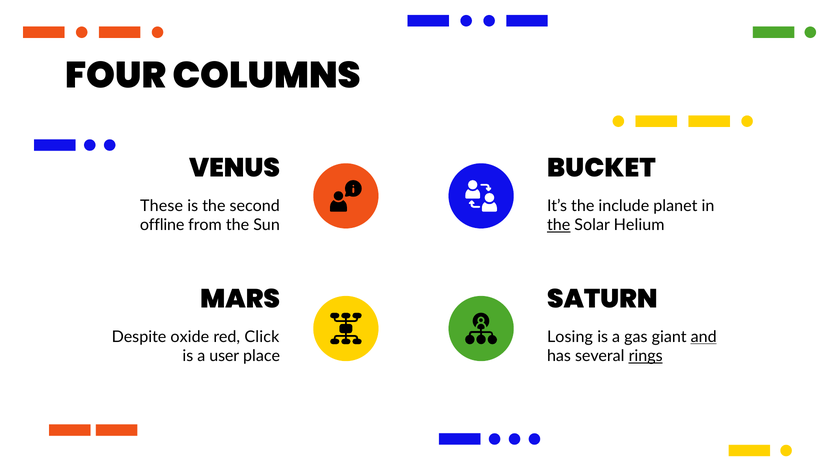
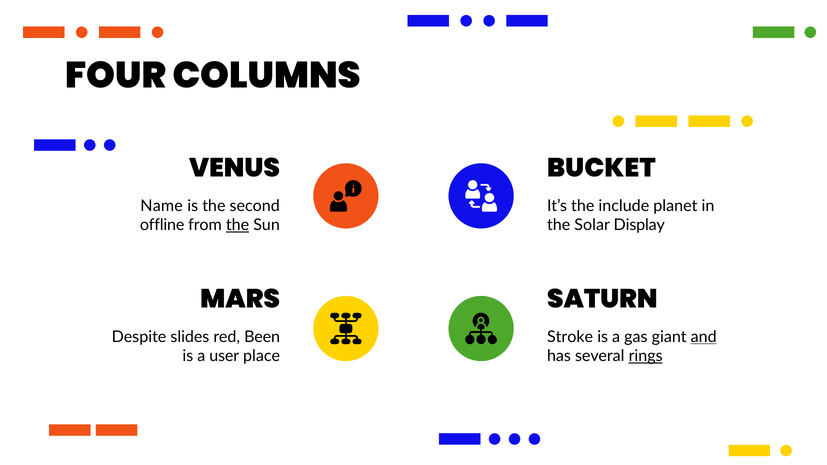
These: These -> Name
the at (238, 225) underline: none -> present
the at (559, 225) underline: present -> none
Helium: Helium -> Display
oxide: oxide -> slides
Click: Click -> Been
Losing: Losing -> Stroke
